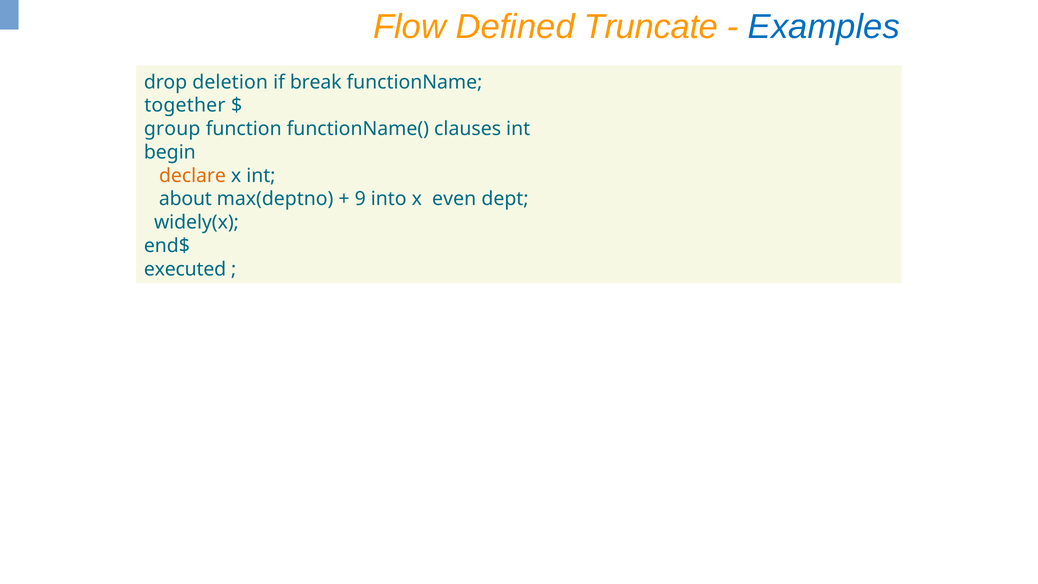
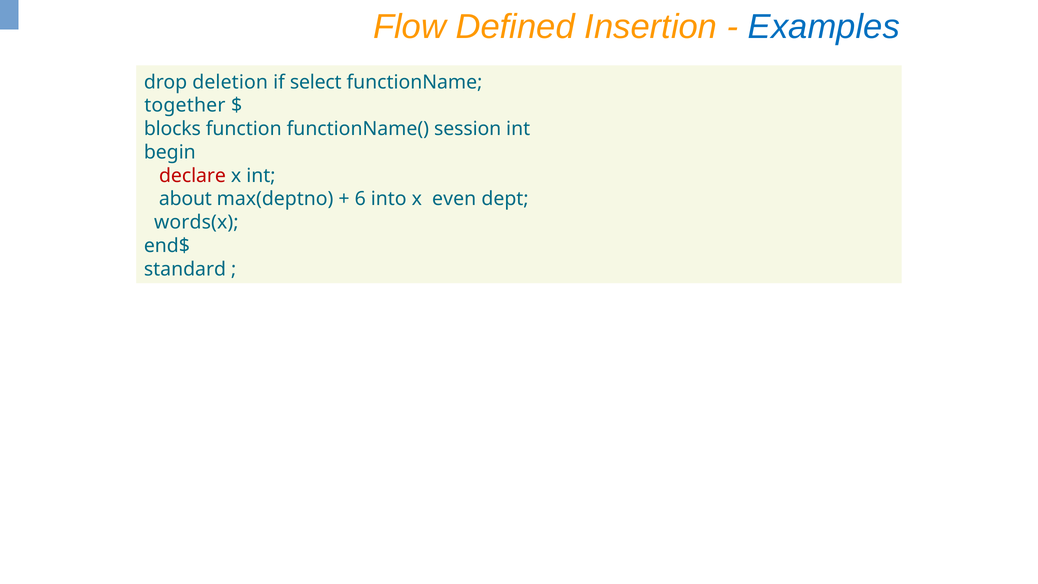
Truncate: Truncate -> Insertion
break: break -> select
group: group -> blocks
clauses: clauses -> session
declare colour: orange -> red
9: 9 -> 6
widely(x: widely(x -> words(x
executed: executed -> standard
